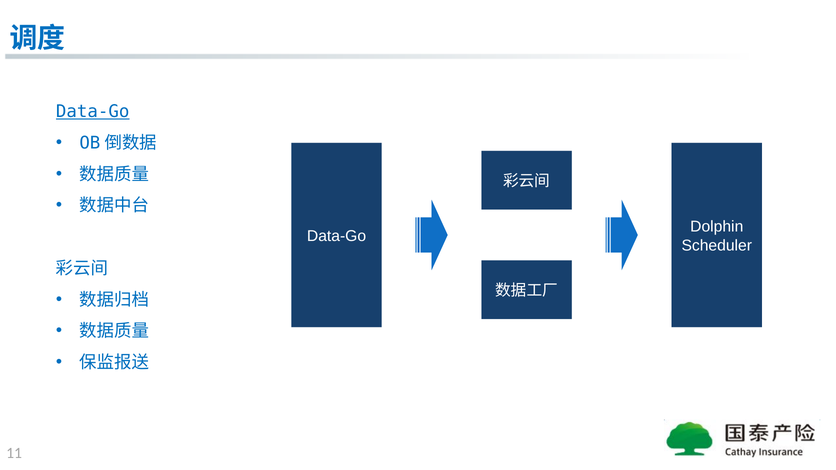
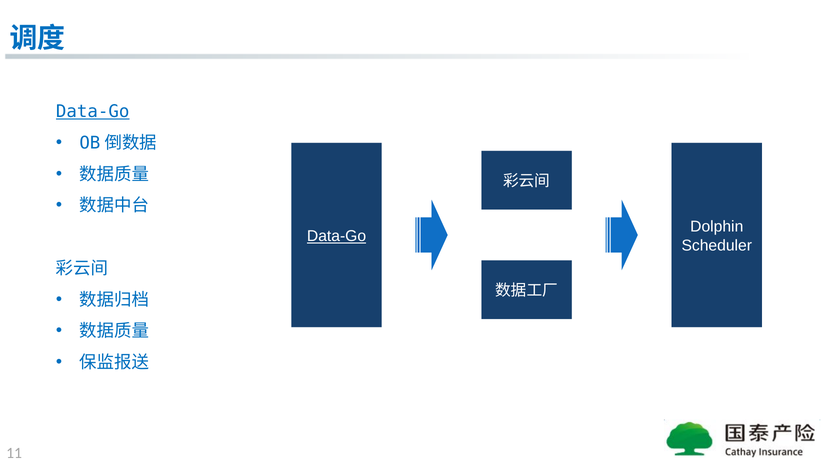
Data-Go at (337, 236) underline: none -> present
